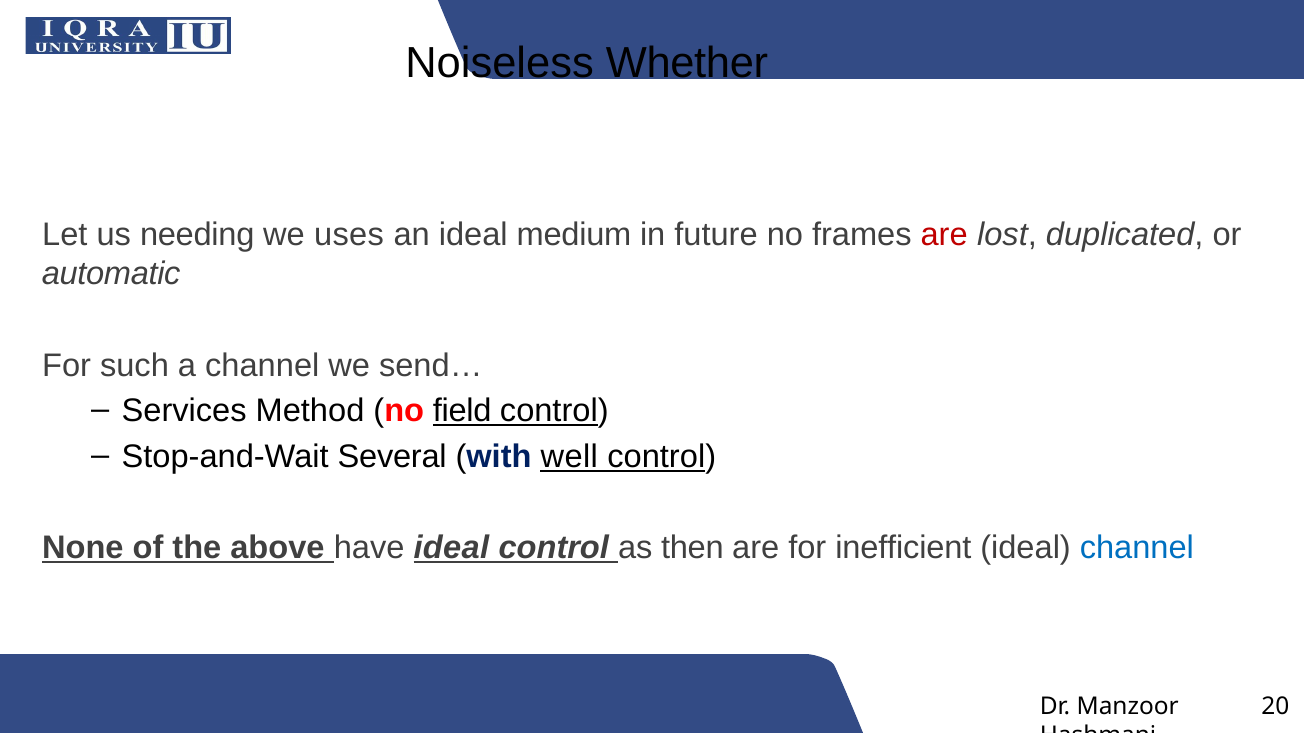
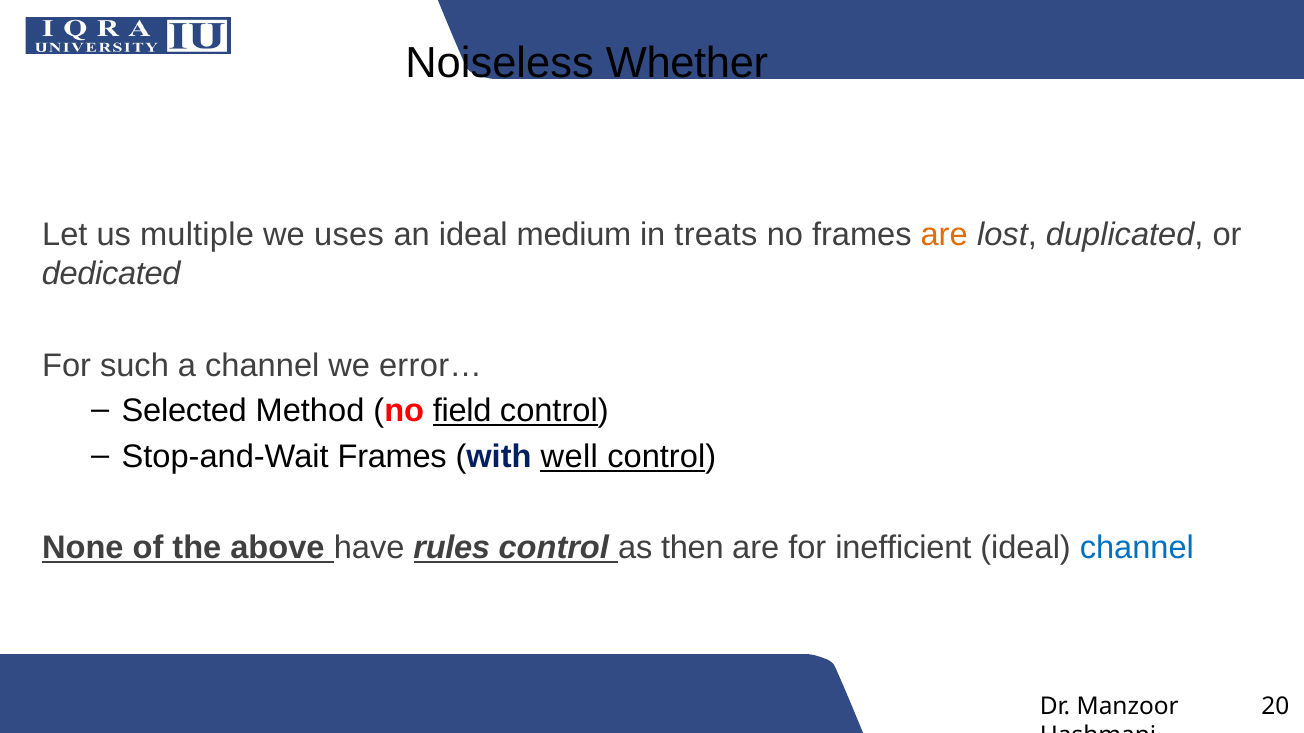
needing: needing -> multiple
future: future -> treats
are at (944, 235) colour: red -> orange
automatic: automatic -> dedicated
send…: send… -> error…
Services: Services -> Selected
Stop-and-Wait Several: Several -> Frames
have ideal: ideal -> rules
